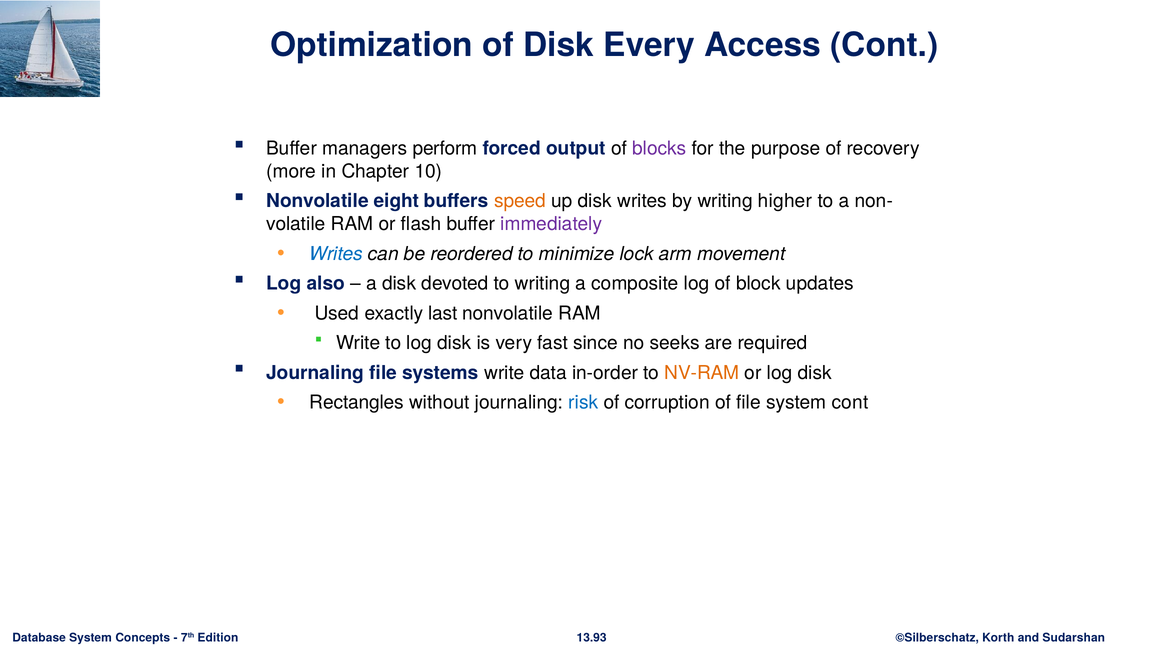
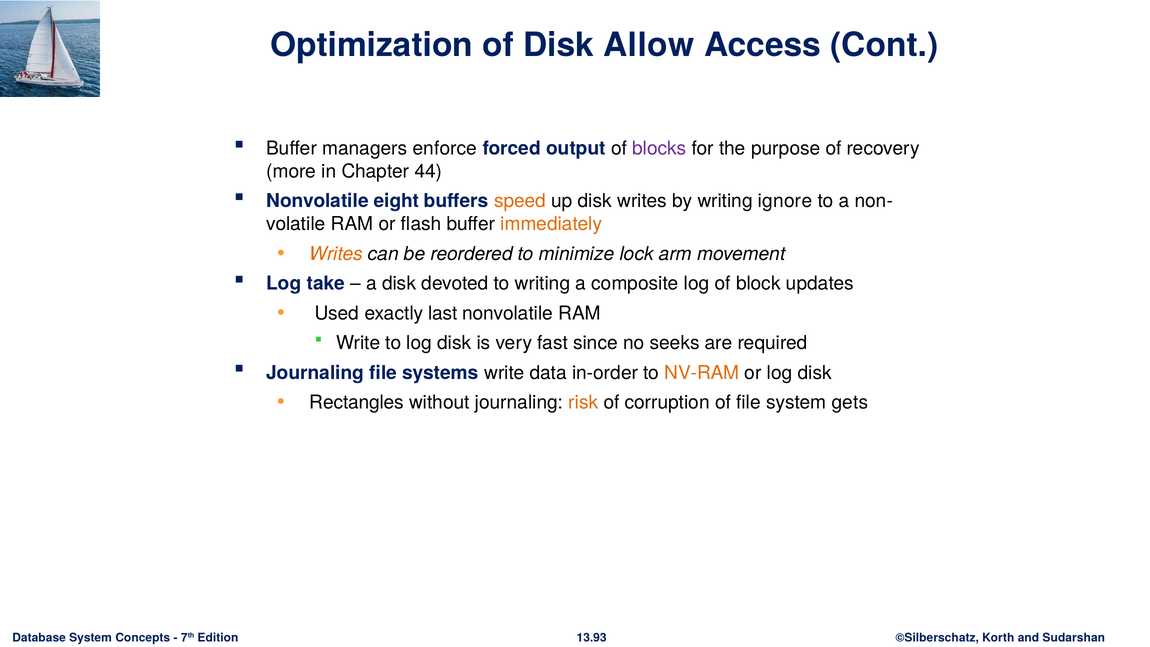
Every: Every -> Allow
perform: perform -> enforce
10: 10 -> 44
higher: higher -> ignore
immediately colour: purple -> orange
Writes at (336, 254) colour: blue -> orange
also: also -> take
risk colour: blue -> orange
system cont: cont -> gets
